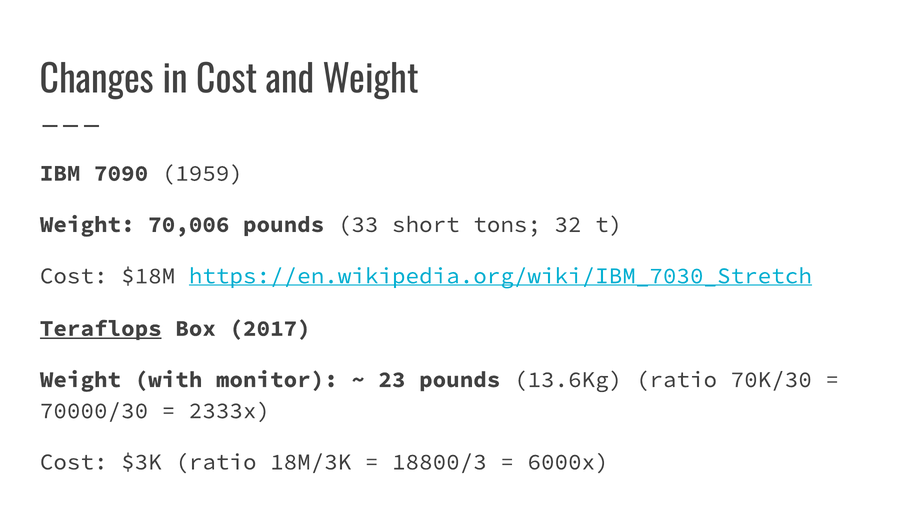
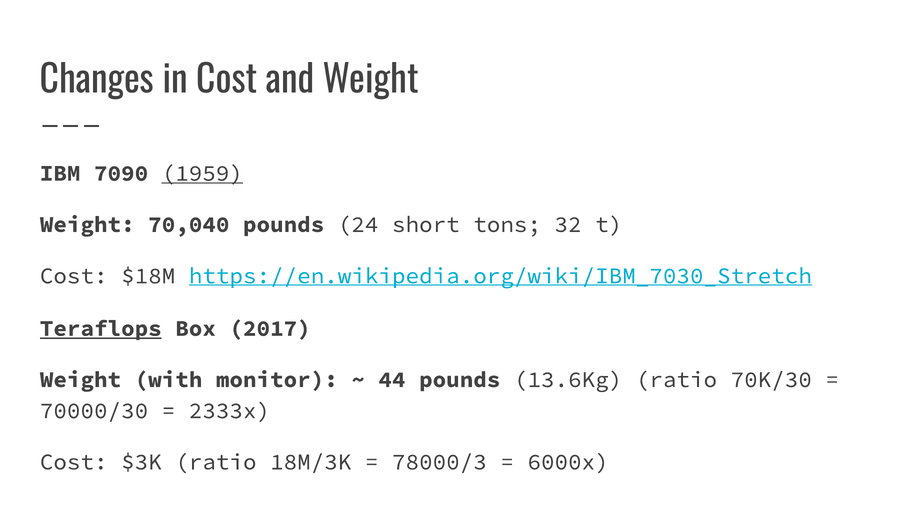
1959 underline: none -> present
70,006: 70,006 -> 70,040
33: 33 -> 24
23: 23 -> 44
18800/3: 18800/3 -> 78000/3
